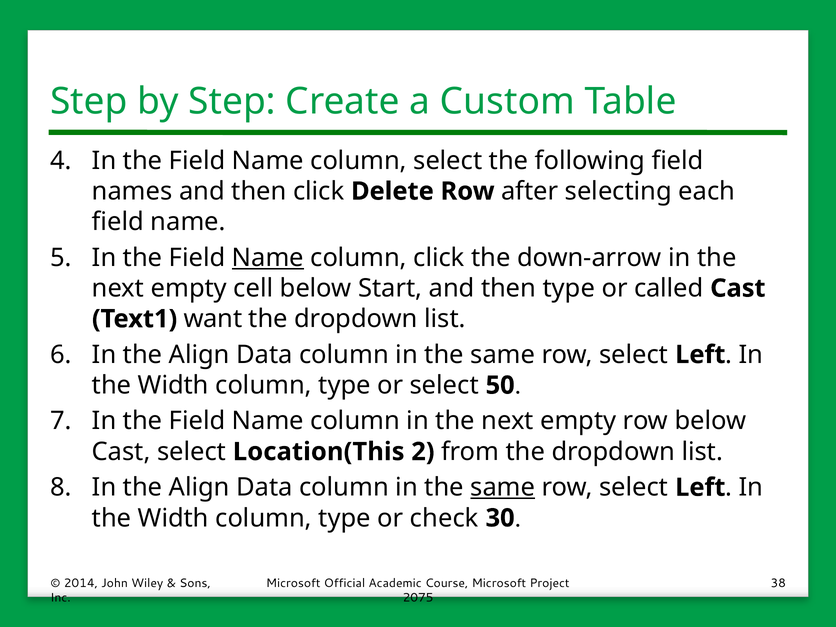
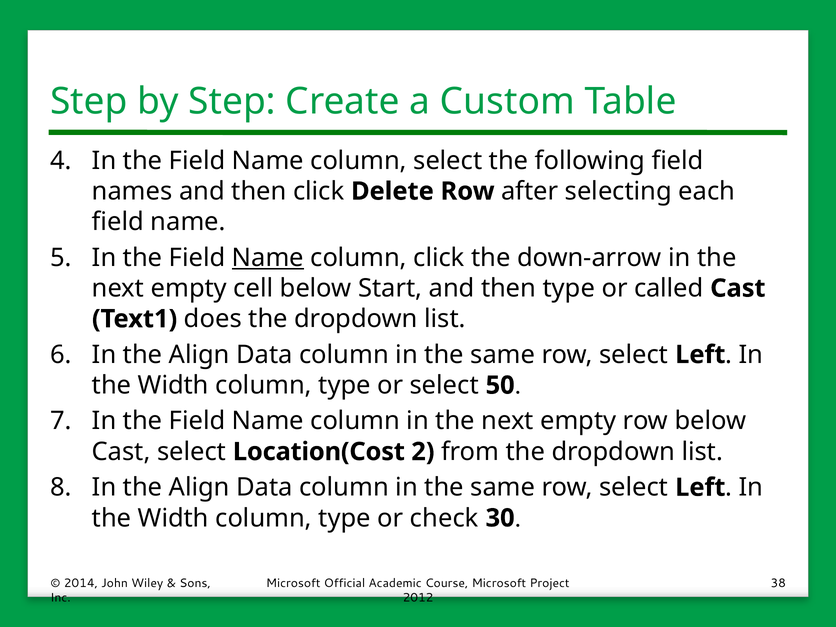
want: want -> does
Location(This: Location(This -> Location(Cost
same at (503, 487) underline: present -> none
2075: 2075 -> 2012
